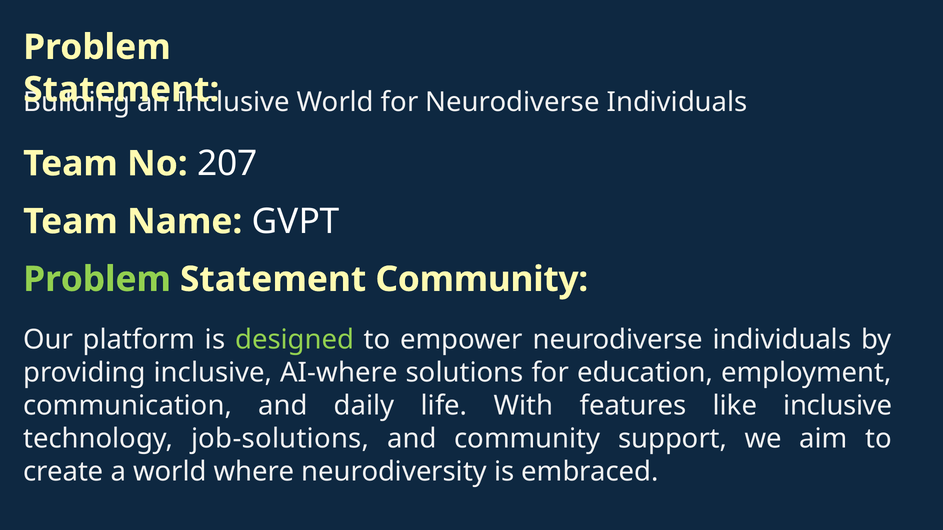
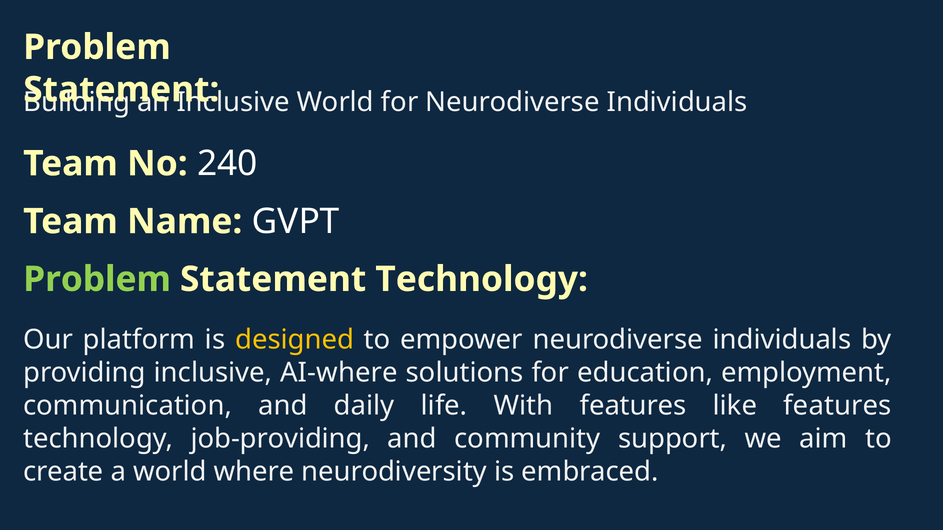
207: 207 -> 240
Statement Community: Community -> Technology
designed colour: light green -> yellow
like inclusive: inclusive -> features
job-solutions: job-solutions -> job-providing
